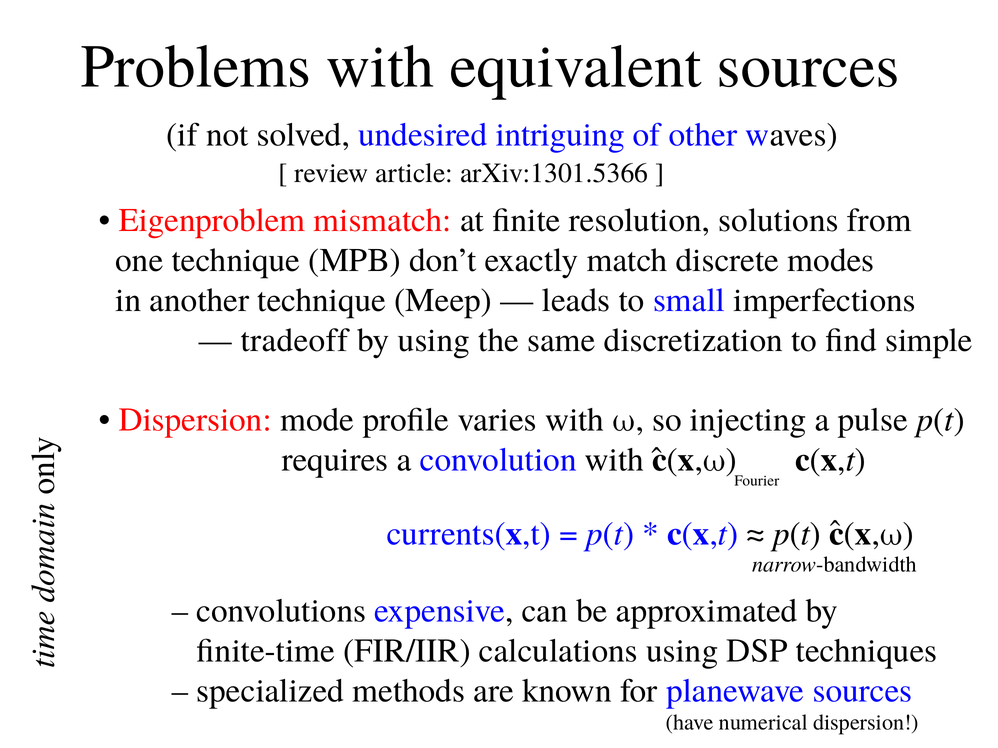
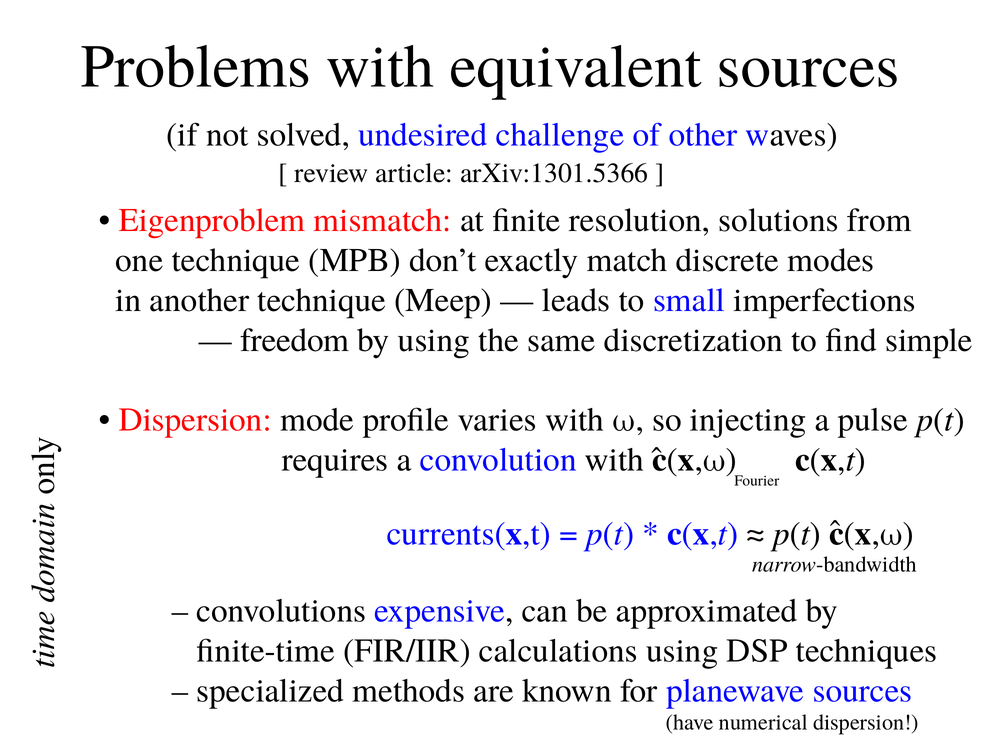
intriguing: intriguing -> challenge
tradeoff: tradeoff -> freedom
